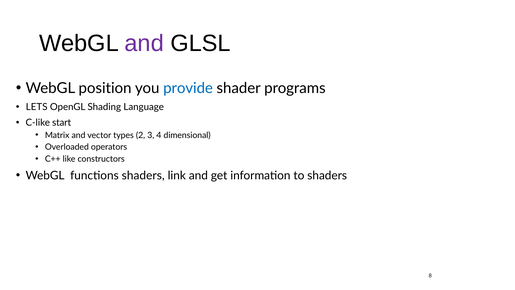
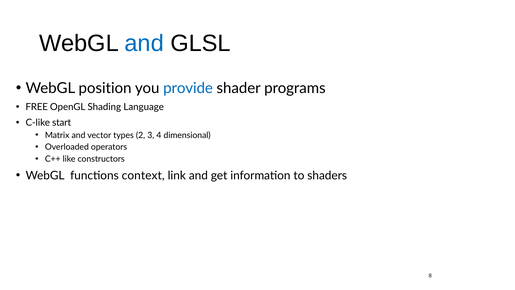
and at (144, 43) colour: purple -> blue
LETS: LETS -> FREE
functions shaders: shaders -> context
